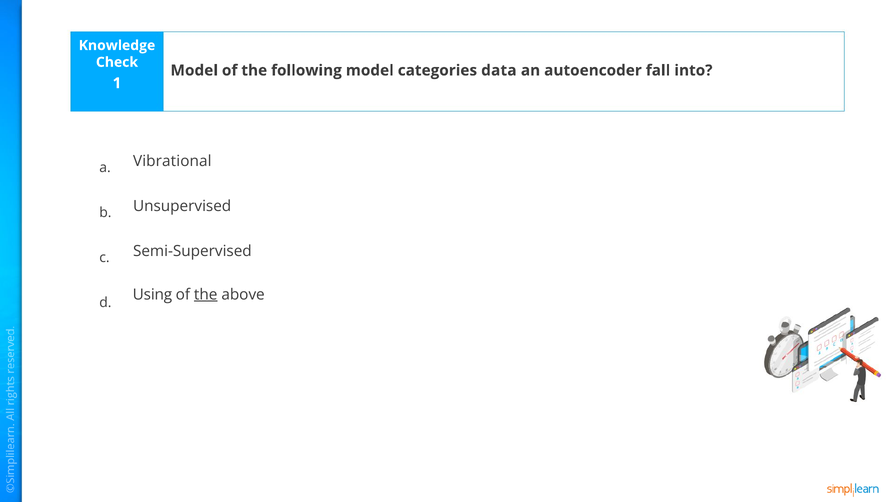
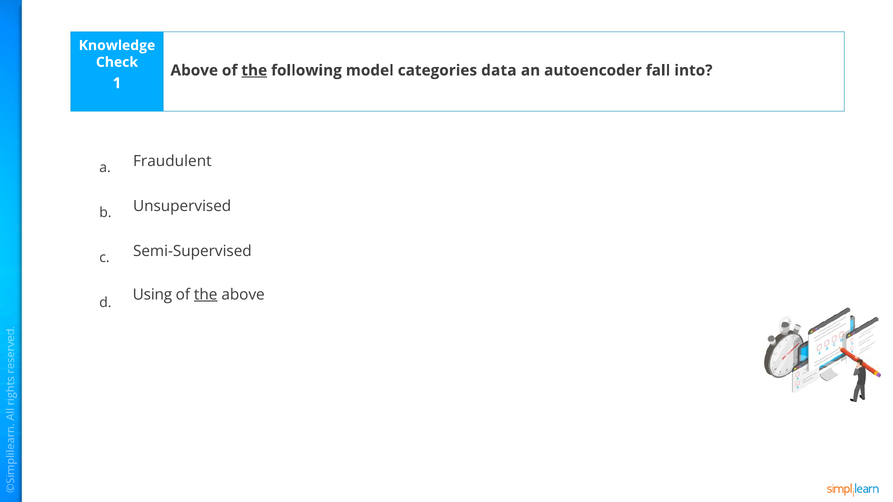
Model at (194, 70): Model -> Above
the at (254, 70) underline: none -> present
Vibrational: Vibrational -> Fraudulent
